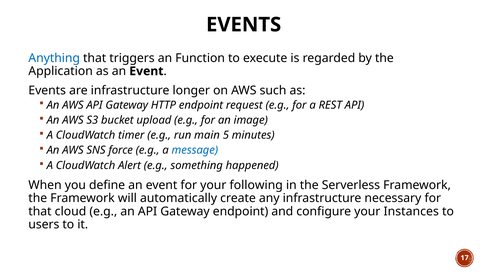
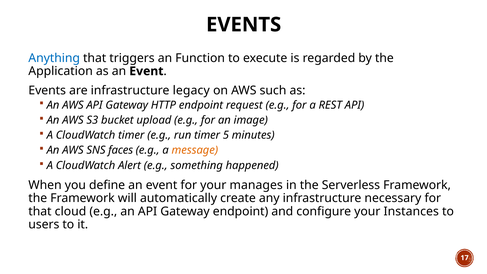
longer: longer -> legacy
run main: main -> timer
force: force -> faces
message colour: blue -> orange
following: following -> manages
